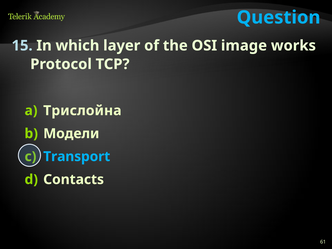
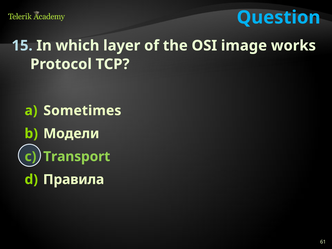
Трислойна: Трислойна -> Sometimes
Transport colour: light blue -> light green
Contacts: Contacts -> Правила
